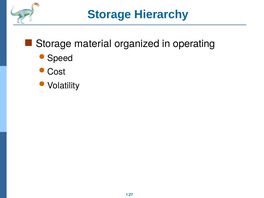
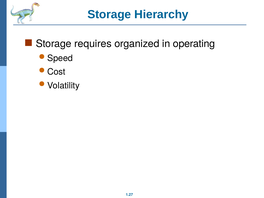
material: material -> requires
